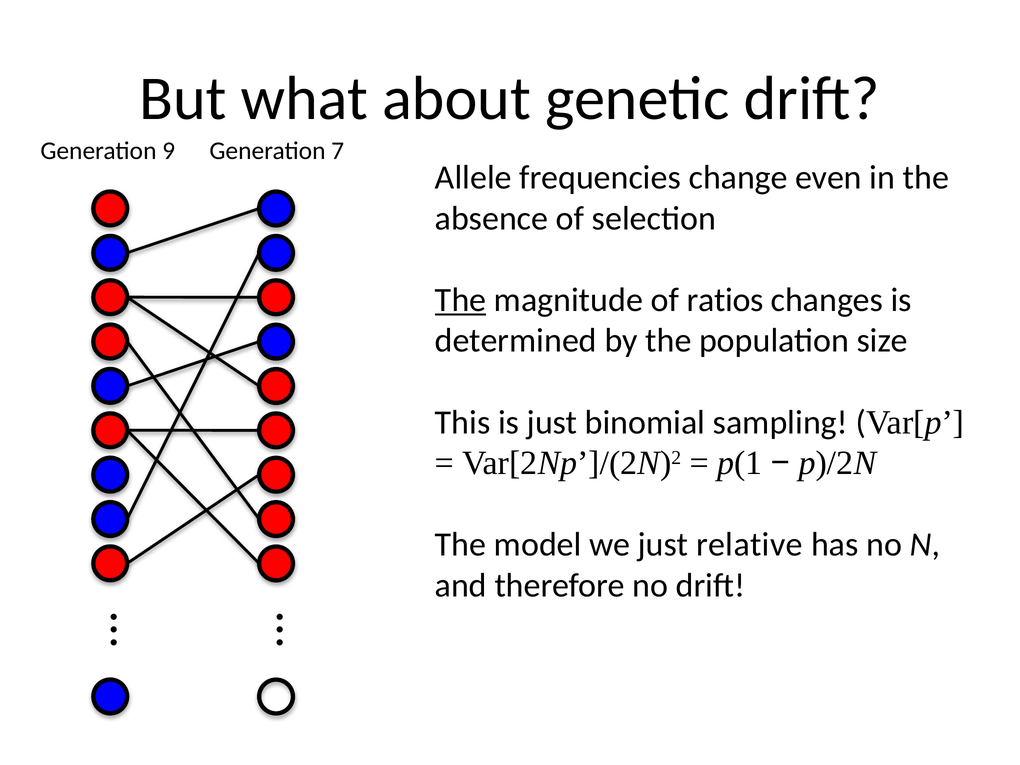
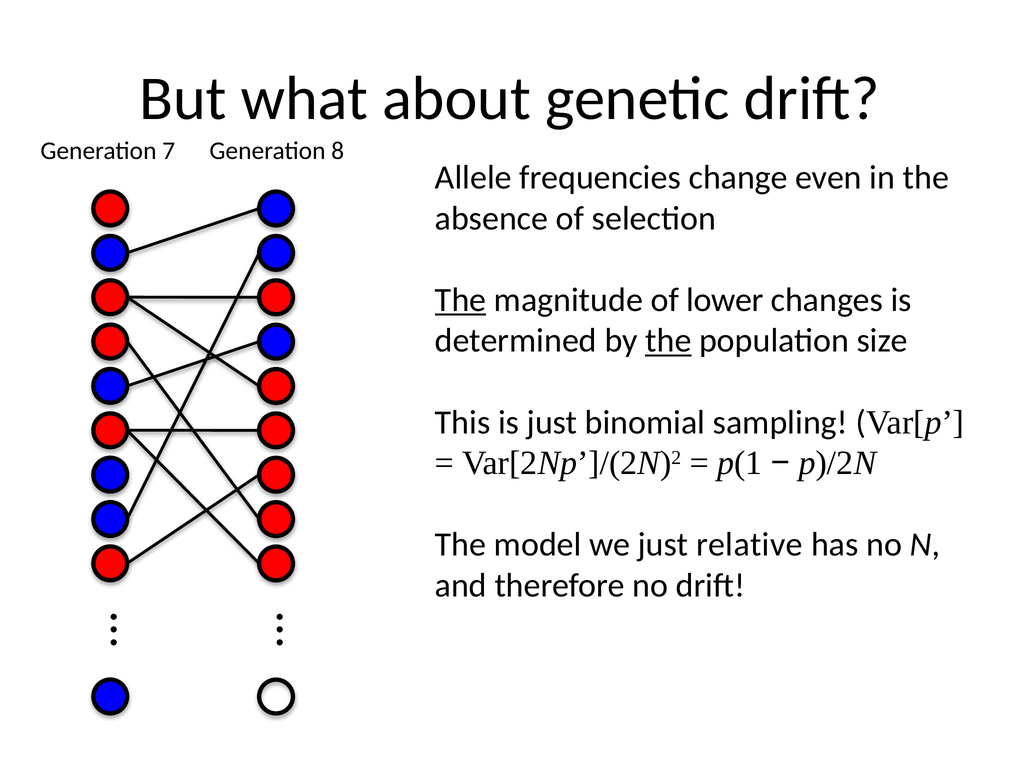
9: 9 -> 7
7: 7 -> 8
ratios: ratios -> lower
the at (668, 341) underline: none -> present
